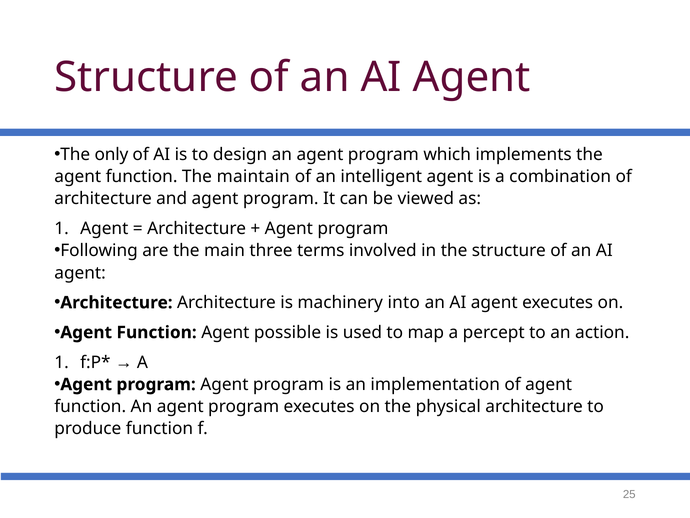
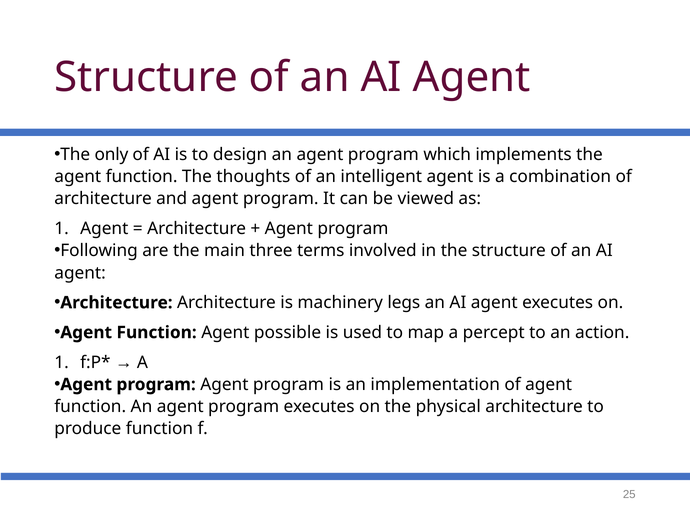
maintain: maintain -> thoughts
into: into -> legs
